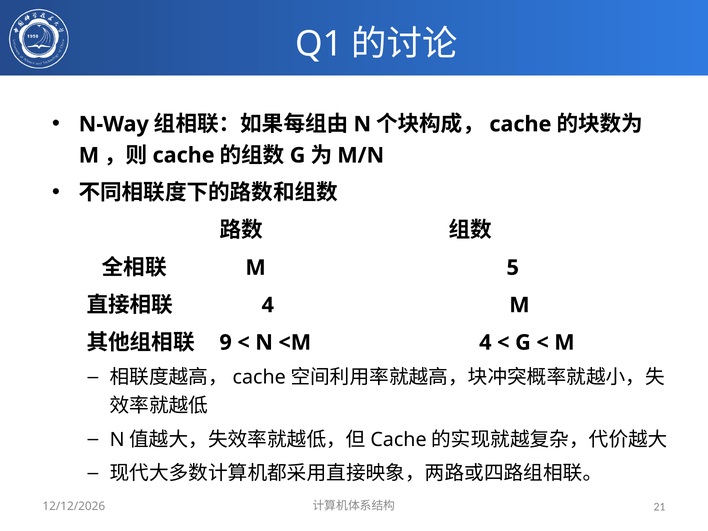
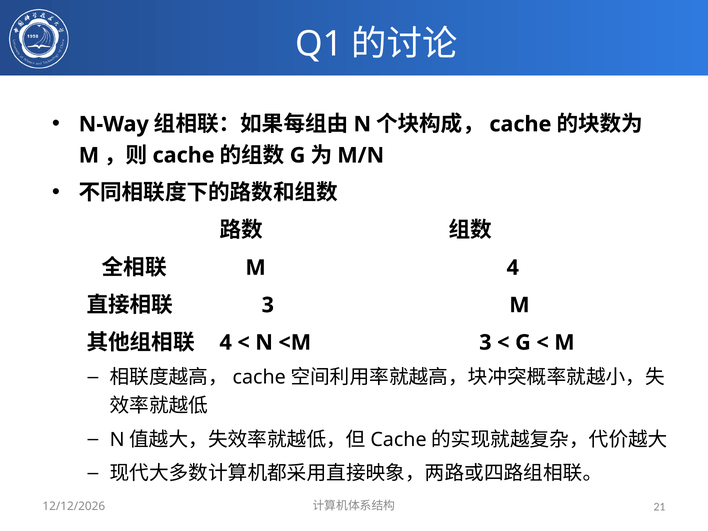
M 5: 5 -> 4
4 at (268, 305): 4 -> 3
9 at (226, 343): 9 -> 4
<M 4: 4 -> 3
